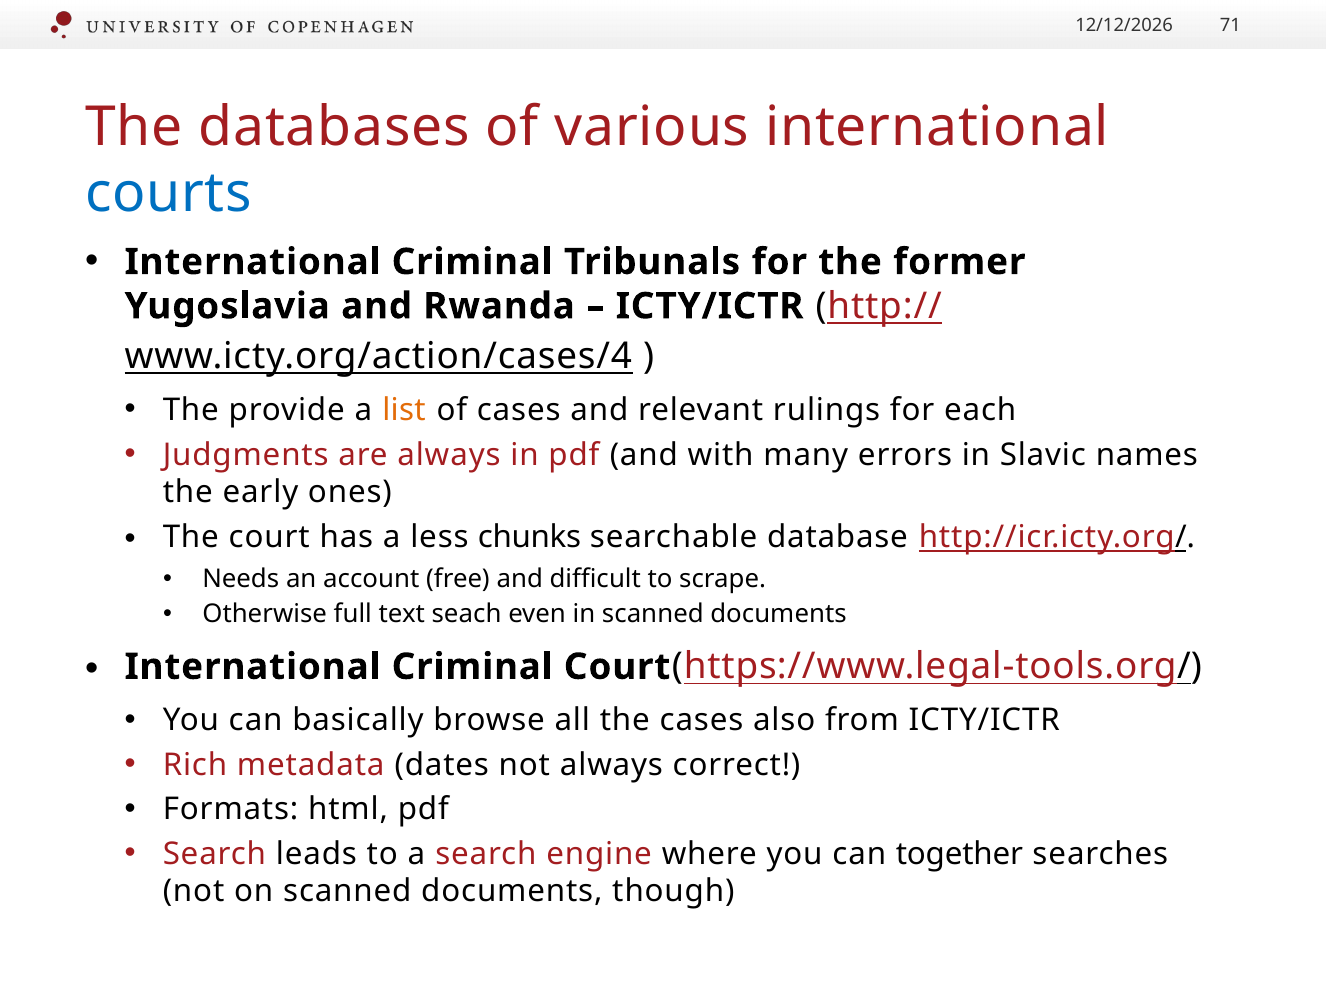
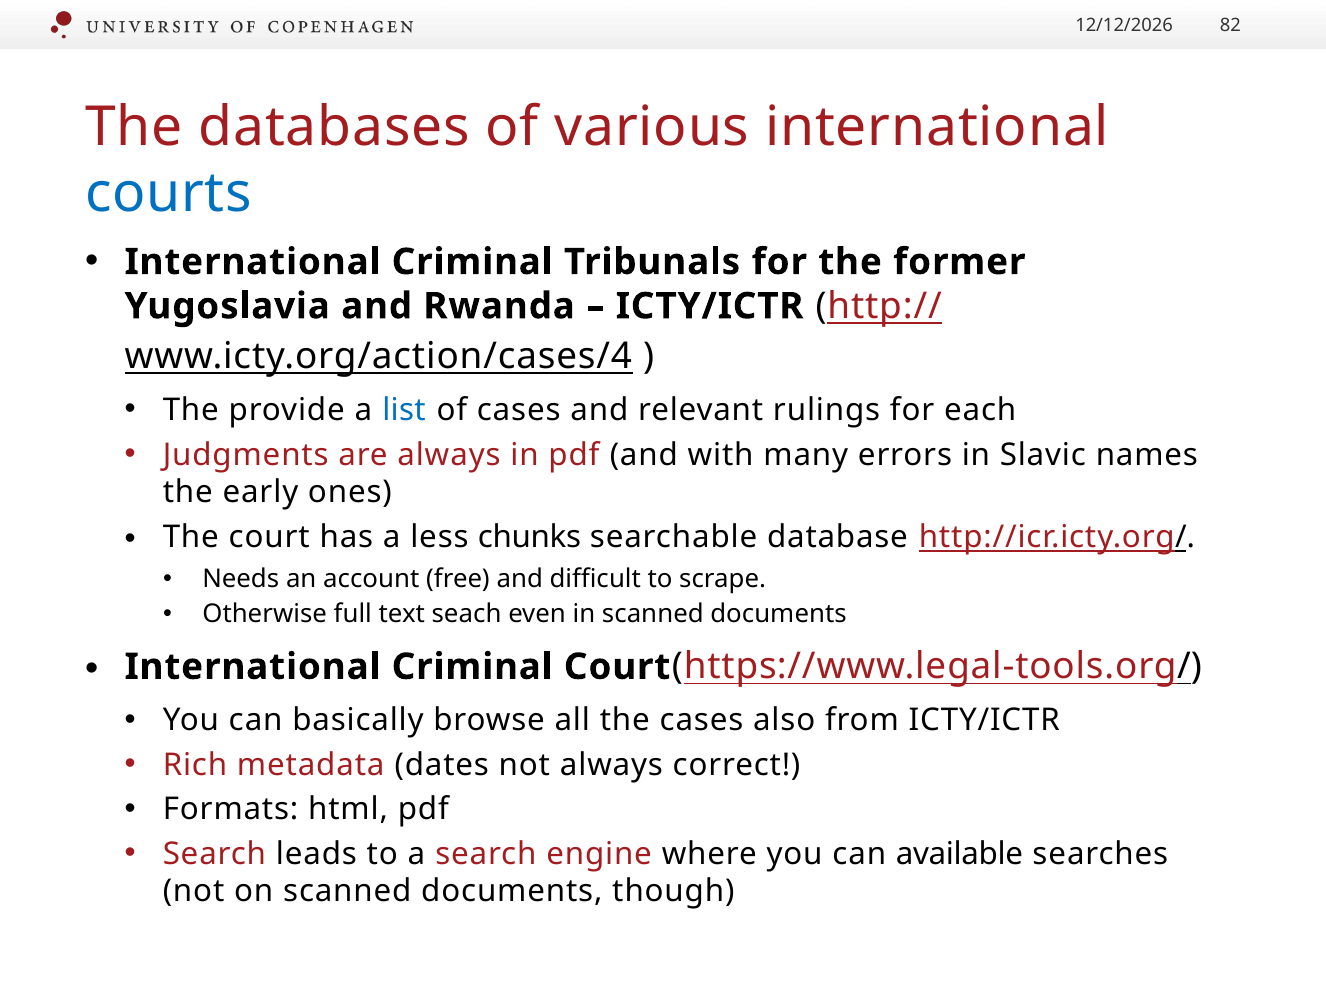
71: 71 -> 82
list colour: orange -> blue
together: together -> available
